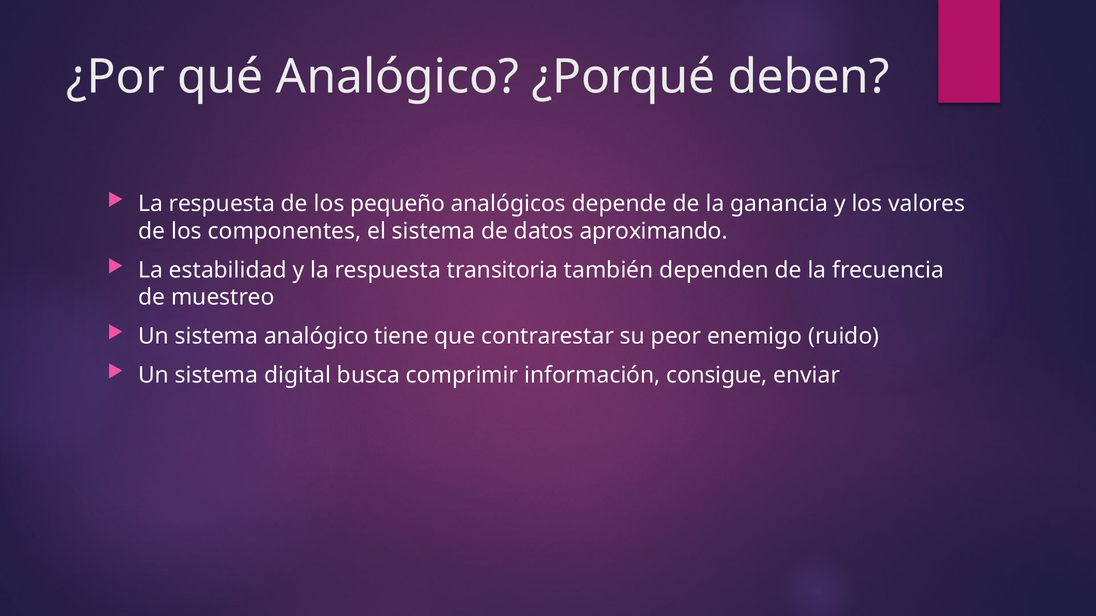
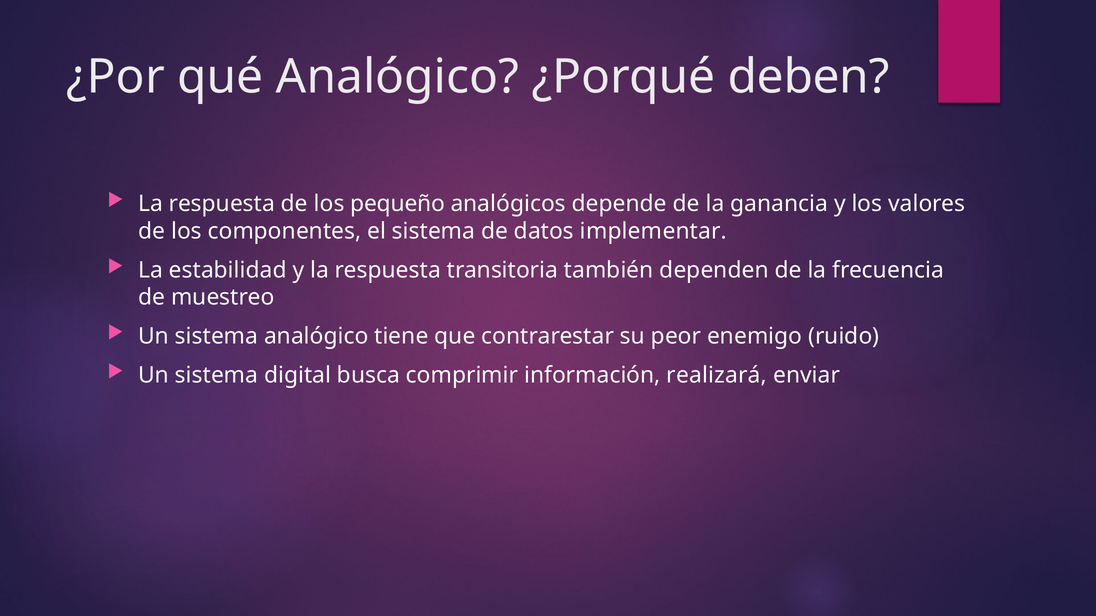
aproximando: aproximando -> implementar
consigue: consigue -> realizará
